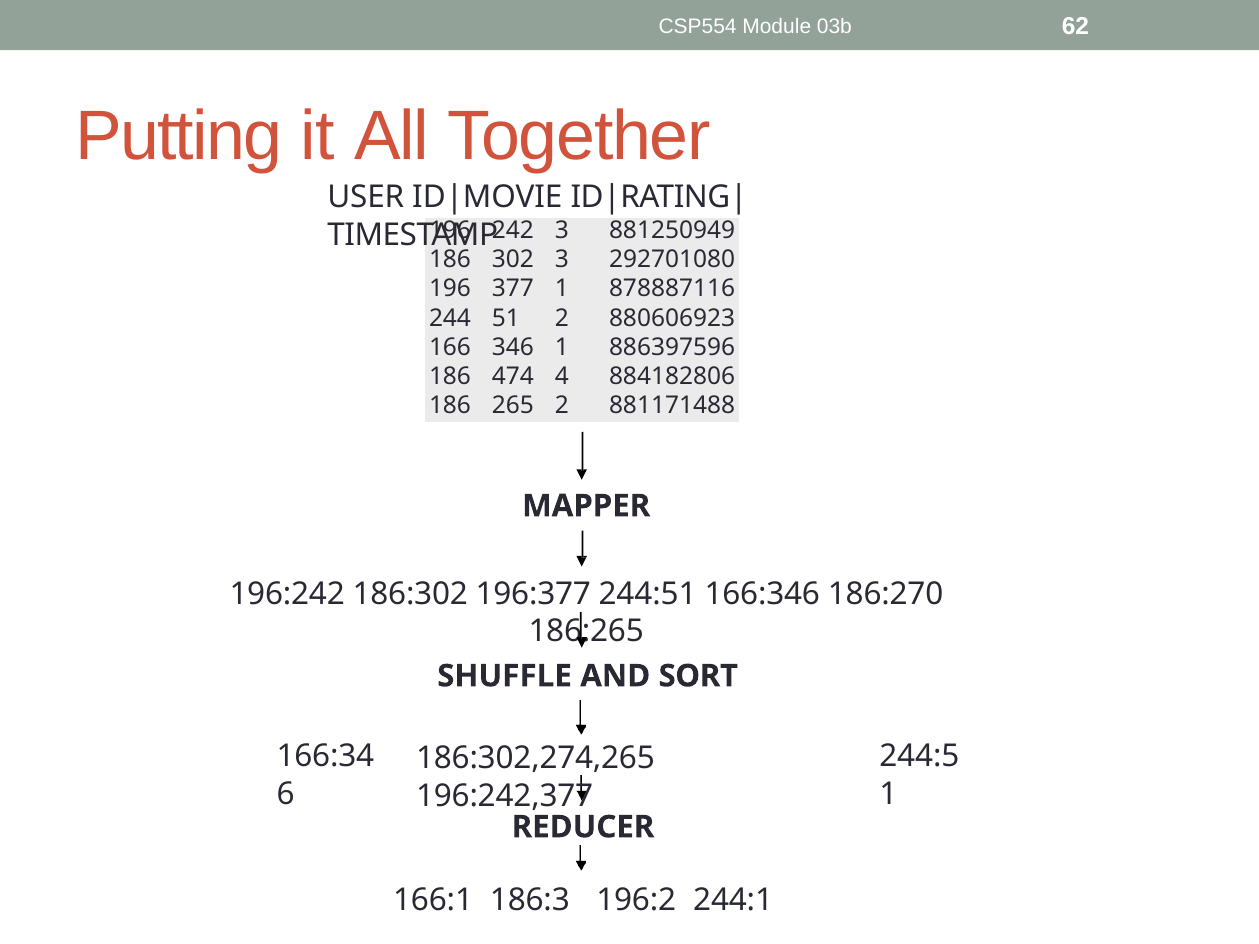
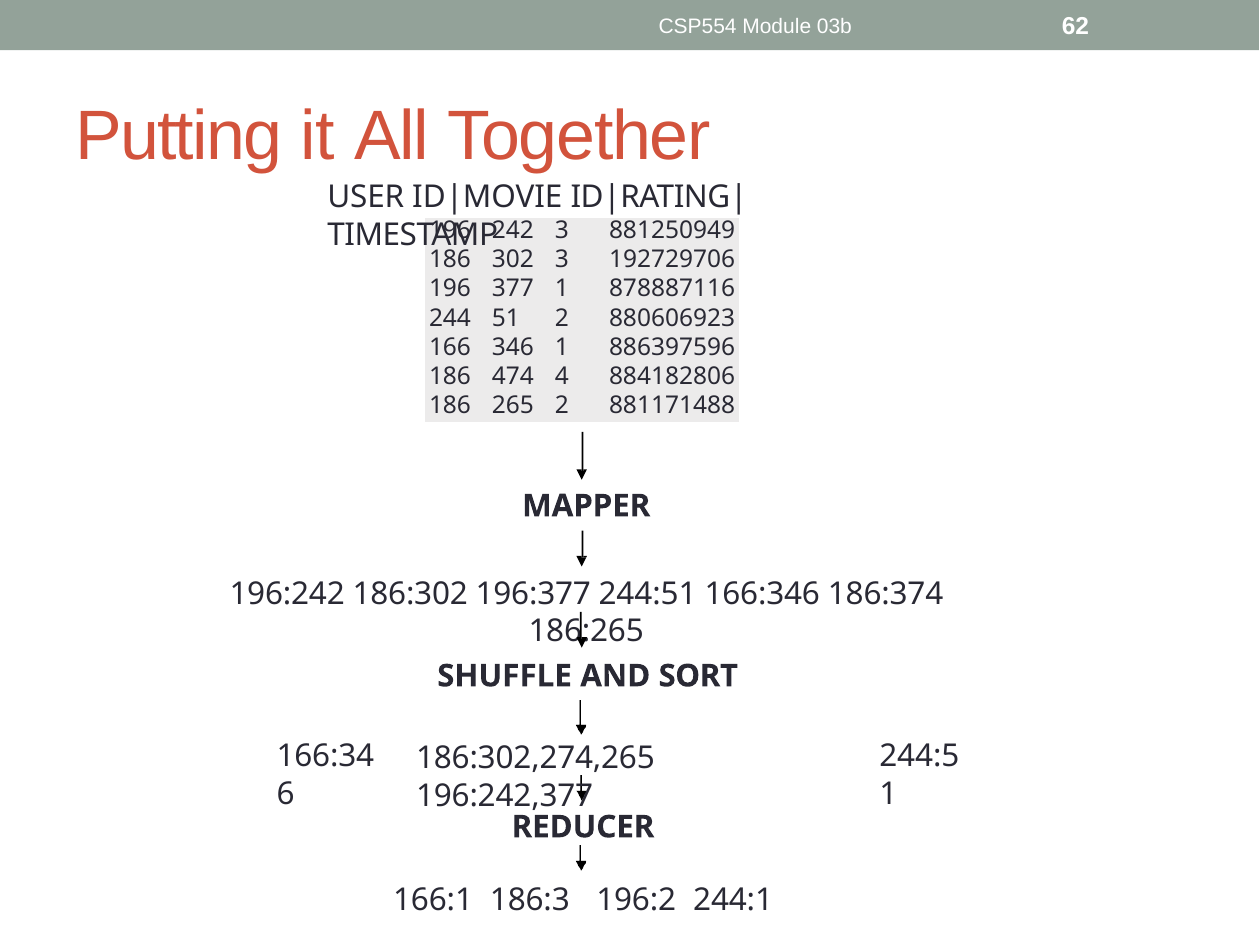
292701080: 292701080 -> 192729706
186:270: 186:270 -> 186:374
